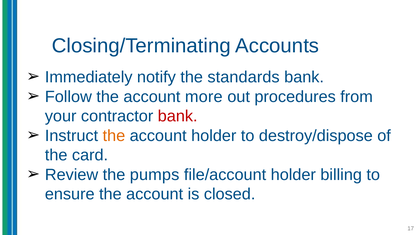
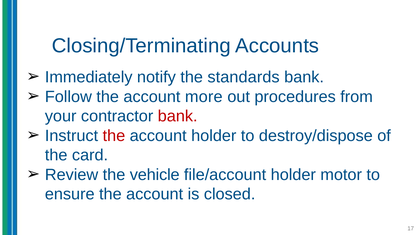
the at (114, 136) colour: orange -> red
pumps: pumps -> vehicle
billing: billing -> motor
